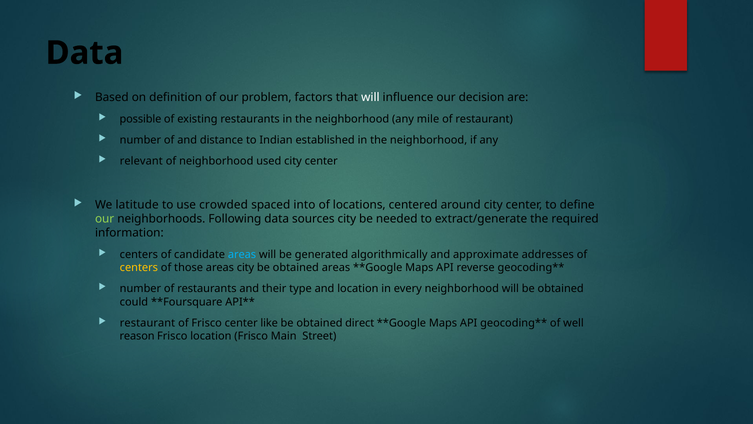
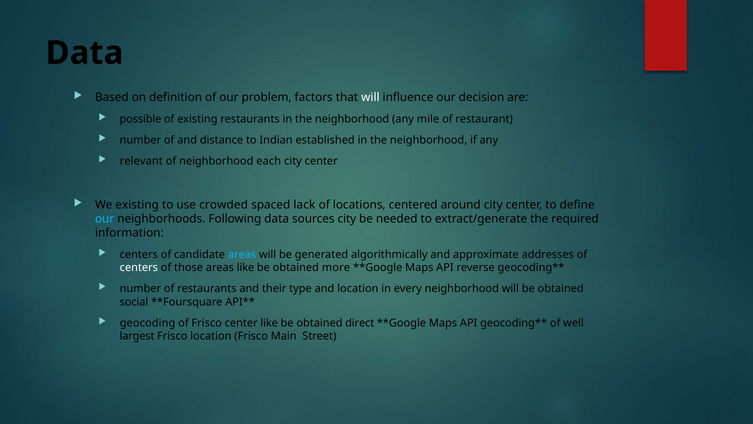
used: used -> each
We latitude: latitude -> existing
into: into -> lack
our at (105, 219) colour: light green -> light blue
centers at (139, 267) colour: yellow -> white
areas city: city -> like
obtained areas: areas -> more
could: could -> social
restaurant at (148, 323): restaurant -> geocoding
reason: reason -> largest
